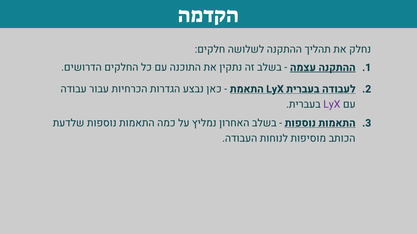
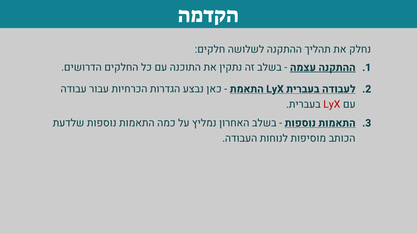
LyX at (332, 105) colour: purple -> red
